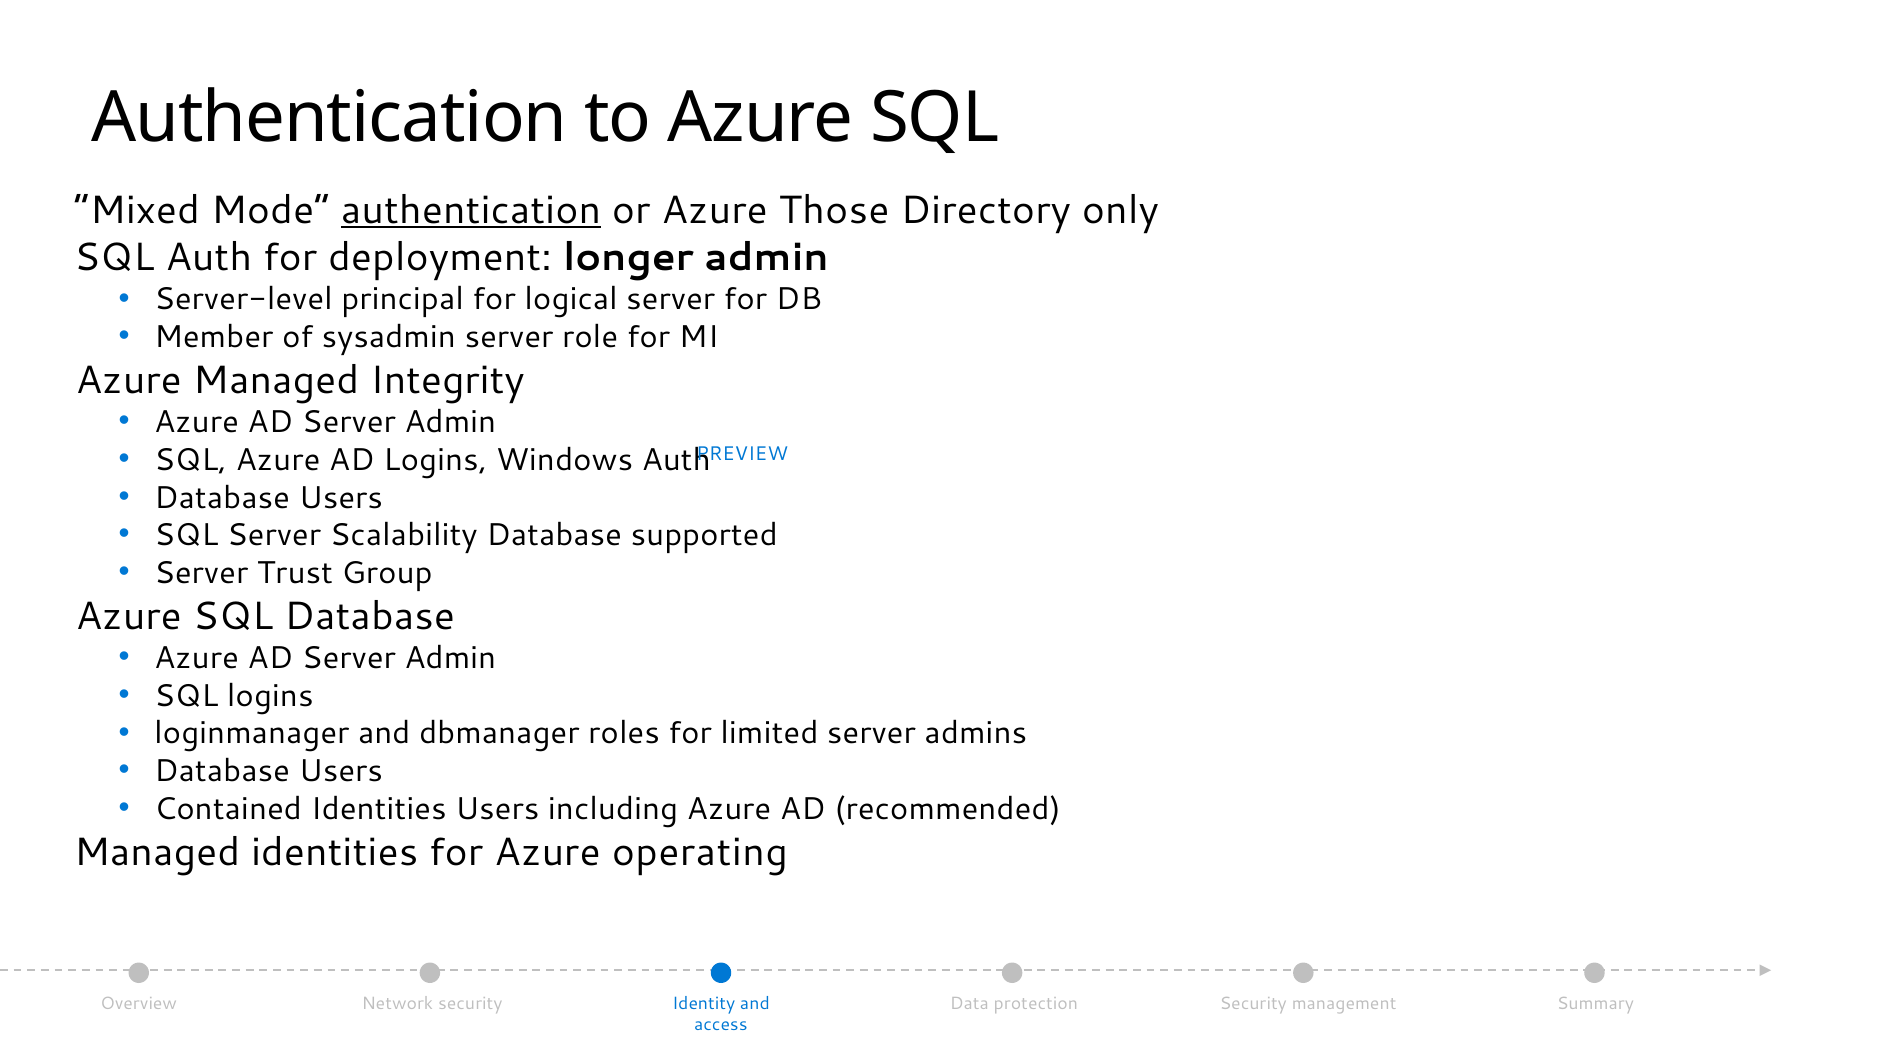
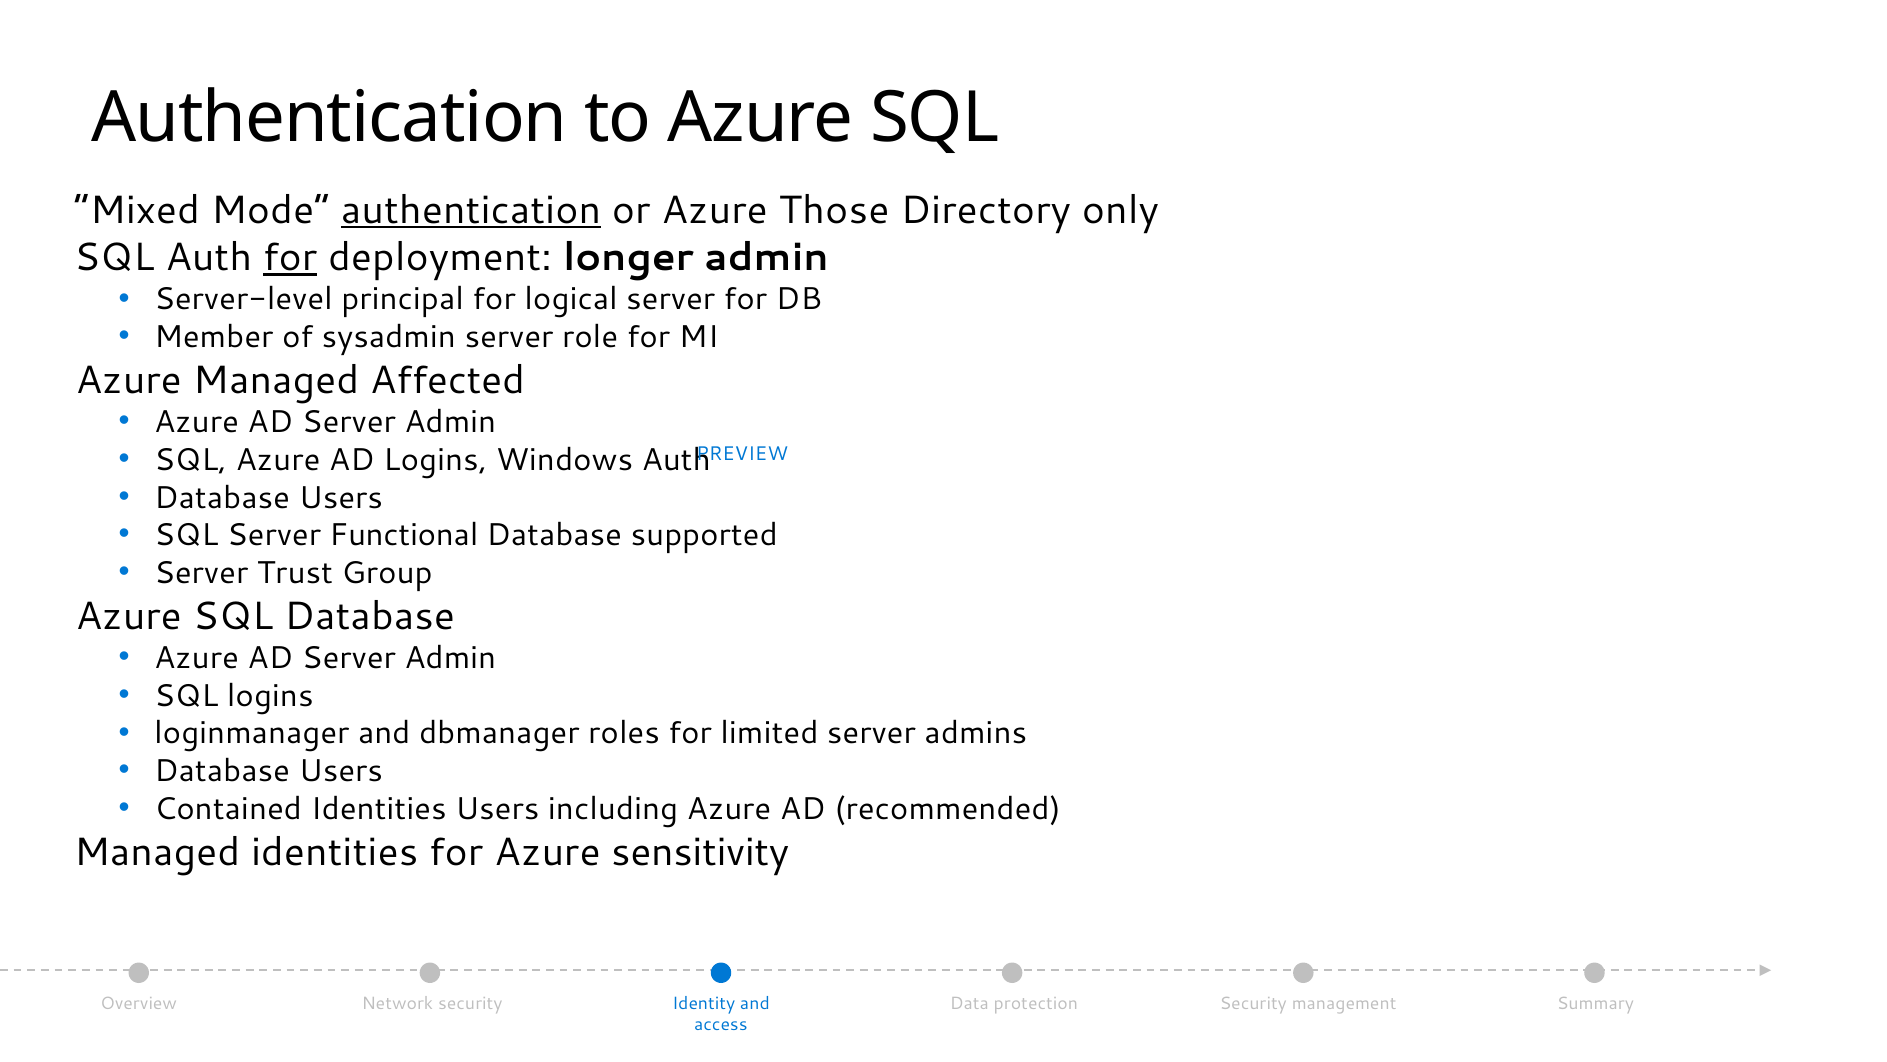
for at (290, 257) underline: none -> present
Integrity: Integrity -> Affected
Scalability: Scalability -> Functional
operating: operating -> sensitivity
